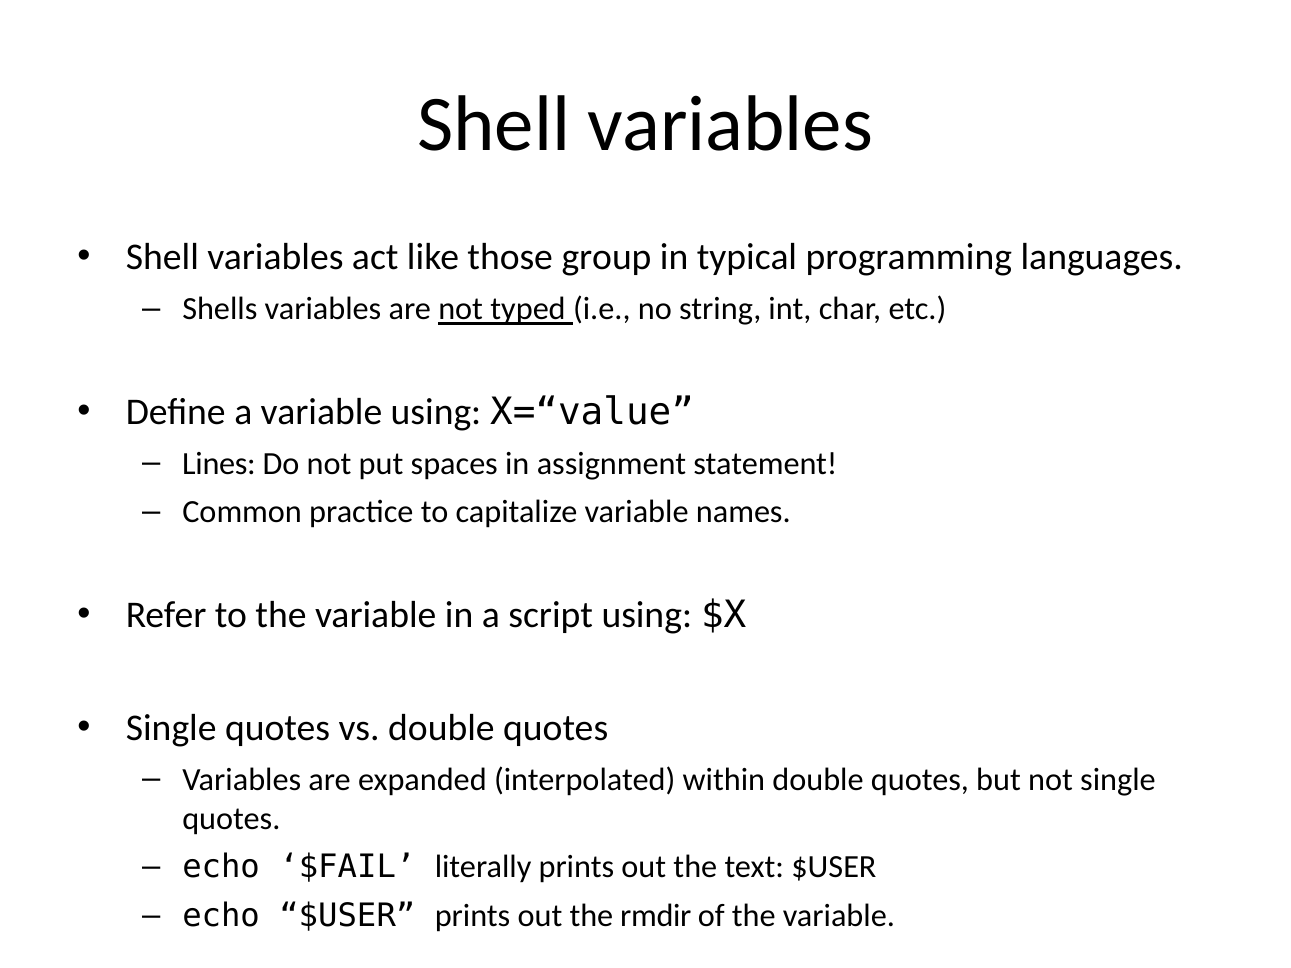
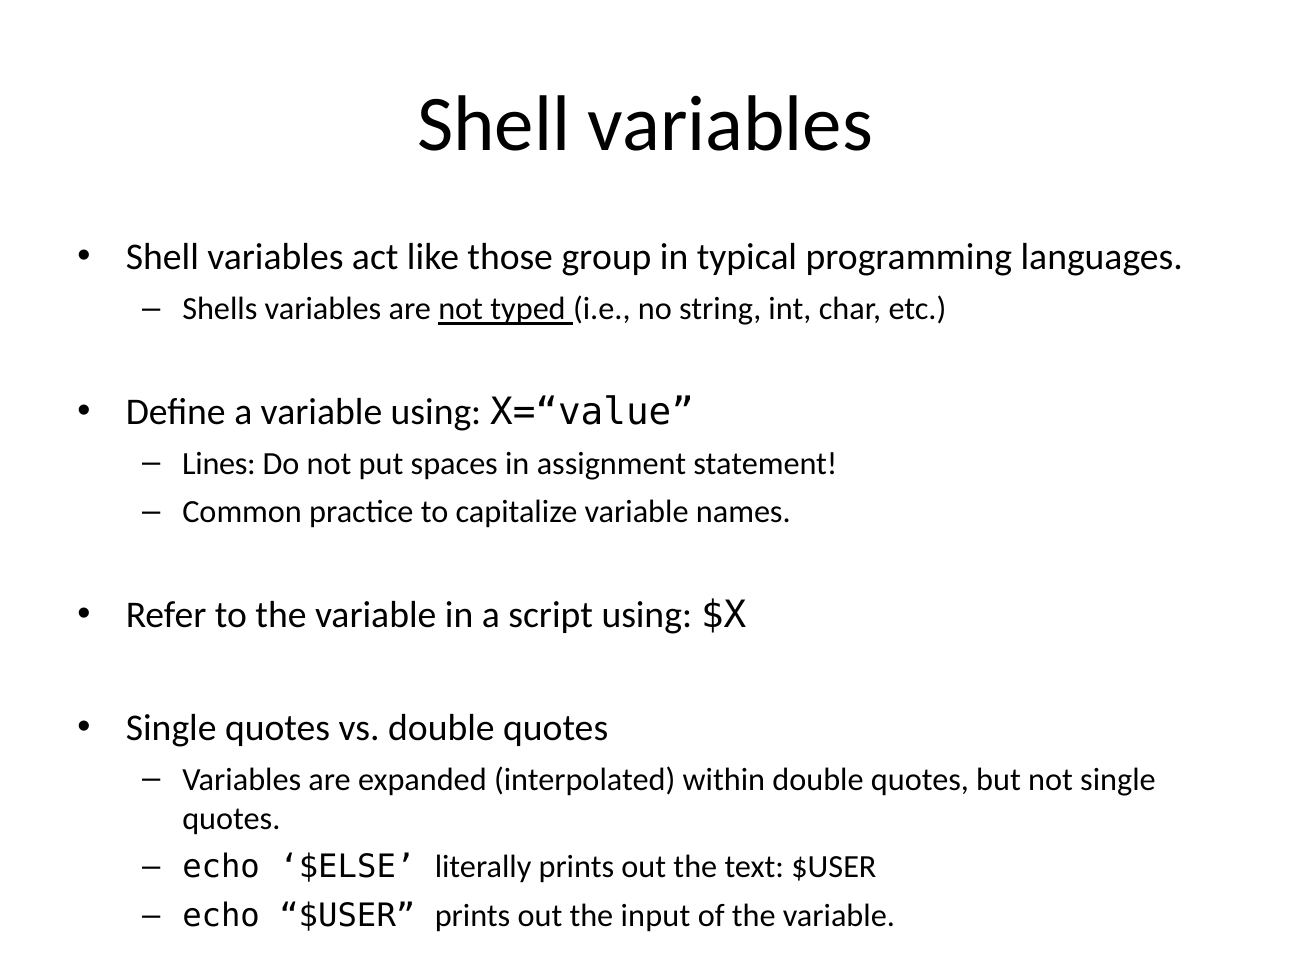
$FAIL: $FAIL -> $ELSE
rmdir: rmdir -> input
